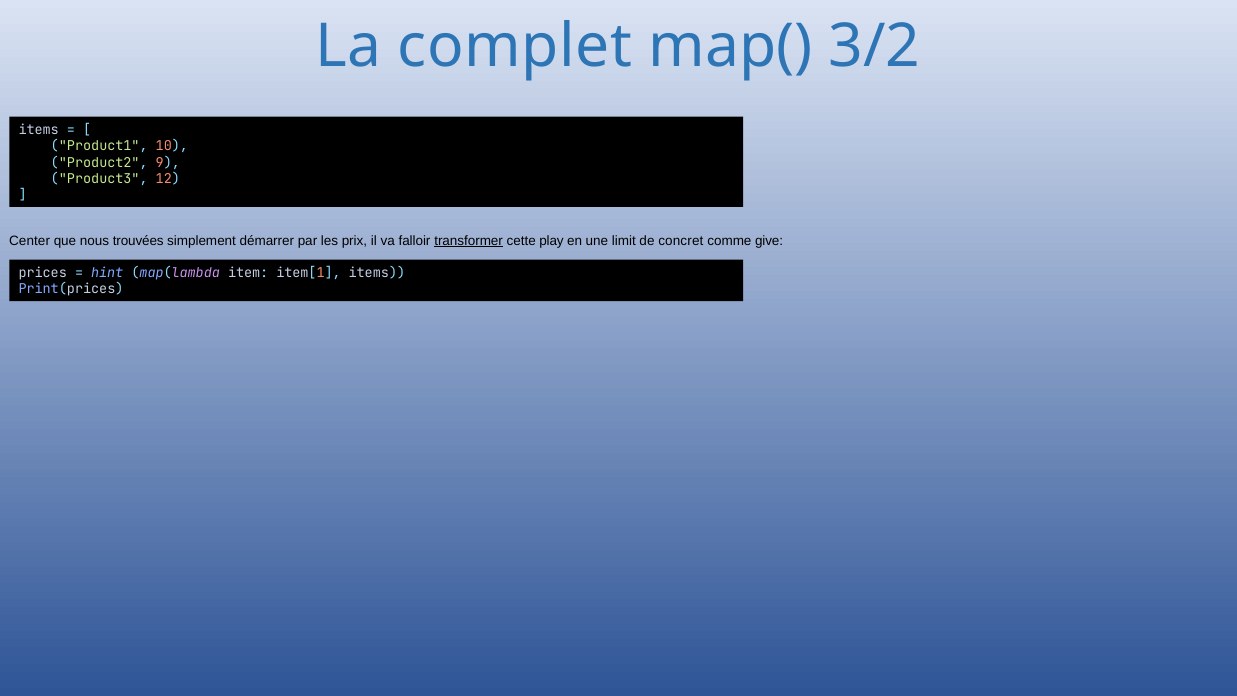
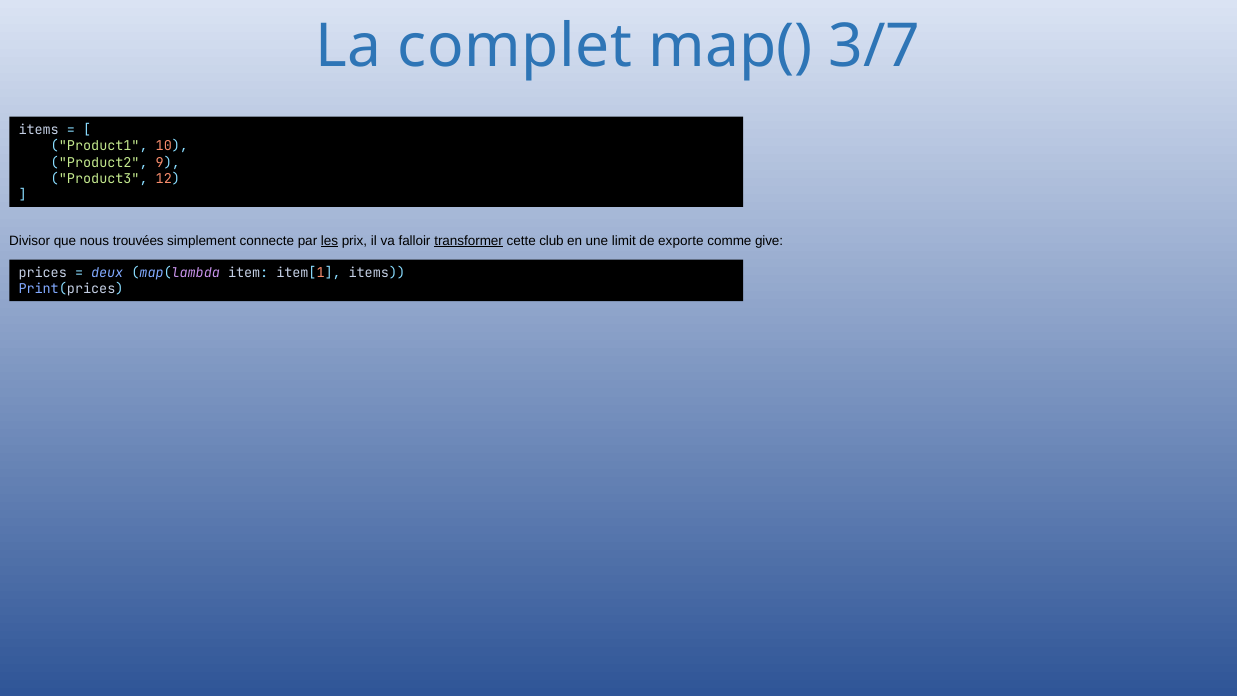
3/2: 3/2 -> 3/7
Center: Center -> Divisor
démarrer: démarrer -> connecte
les underline: none -> present
play: play -> club
concret: concret -> exporte
hint: hint -> deux
